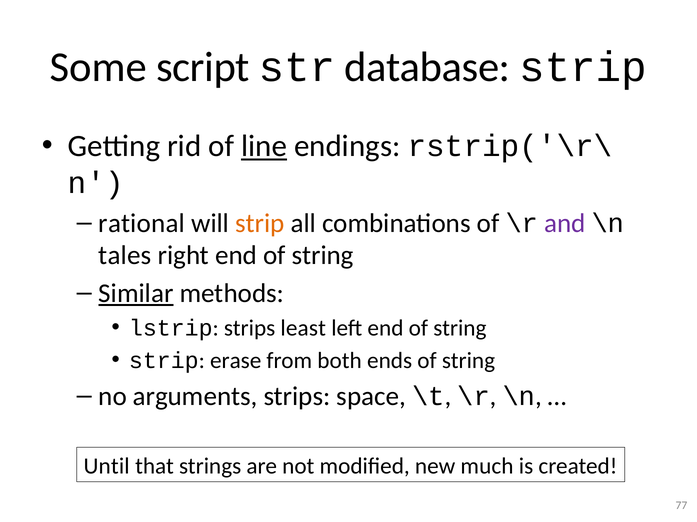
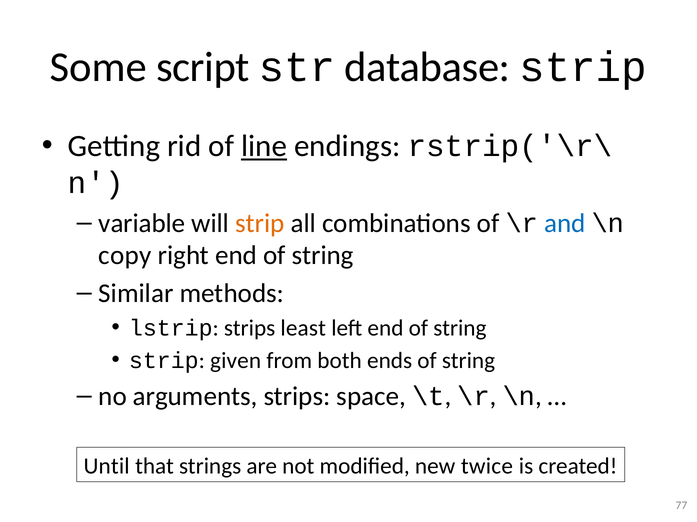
rational: rational -> variable
and colour: purple -> blue
tales: tales -> copy
Similar underline: present -> none
erase: erase -> given
much: much -> twice
